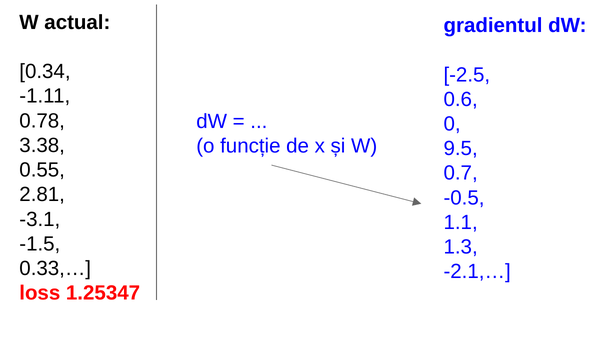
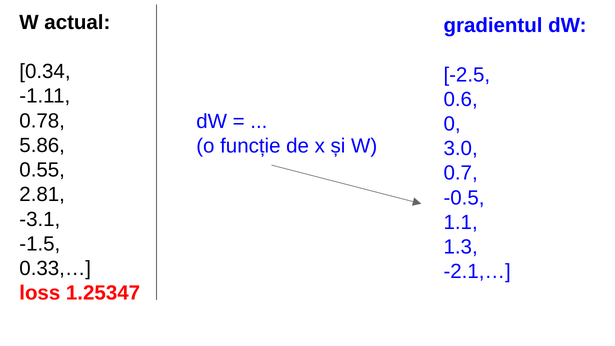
3.38: 3.38 -> 5.86
9.5: 9.5 -> 3.0
